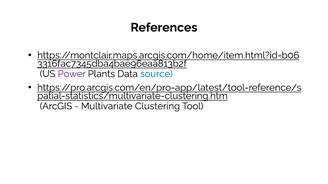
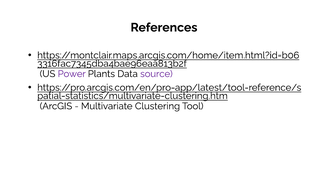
source colour: blue -> purple
